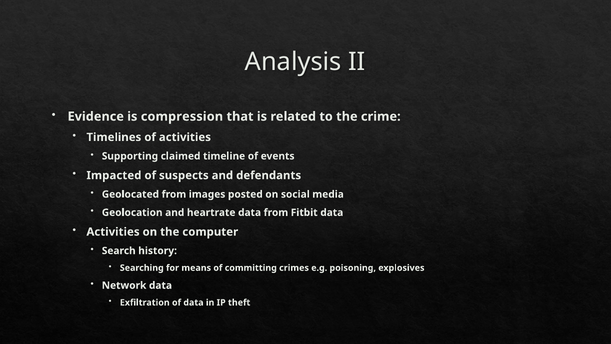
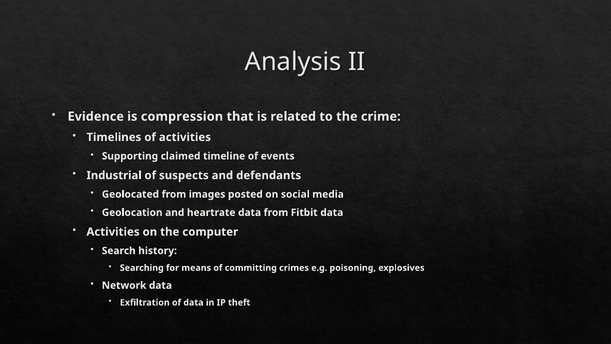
Impacted: Impacted -> Industrial
